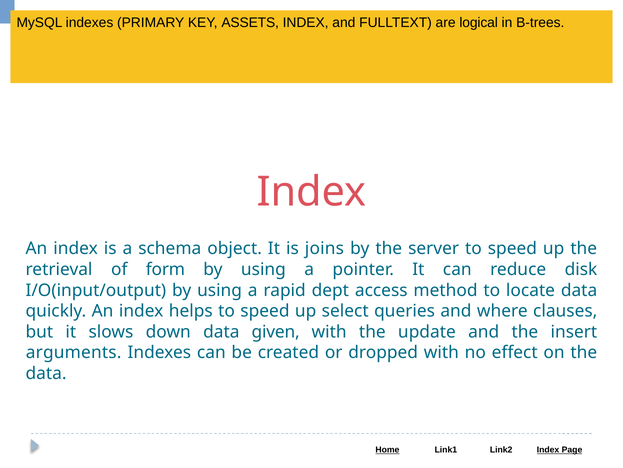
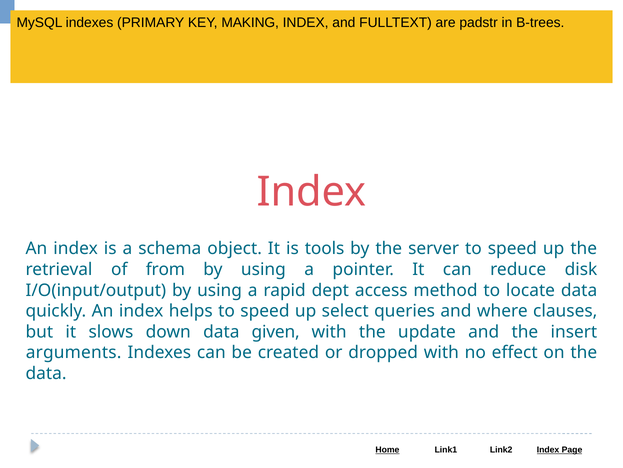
ASSETS: ASSETS -> MAKING
logical: logical -> padstr
joins: joins -> tools
form: form -> from
